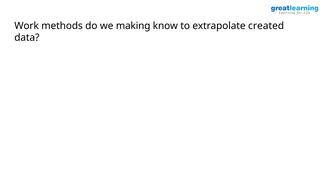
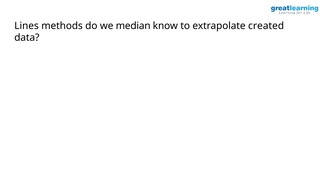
Work: Work -> Lines
making: making -> median
